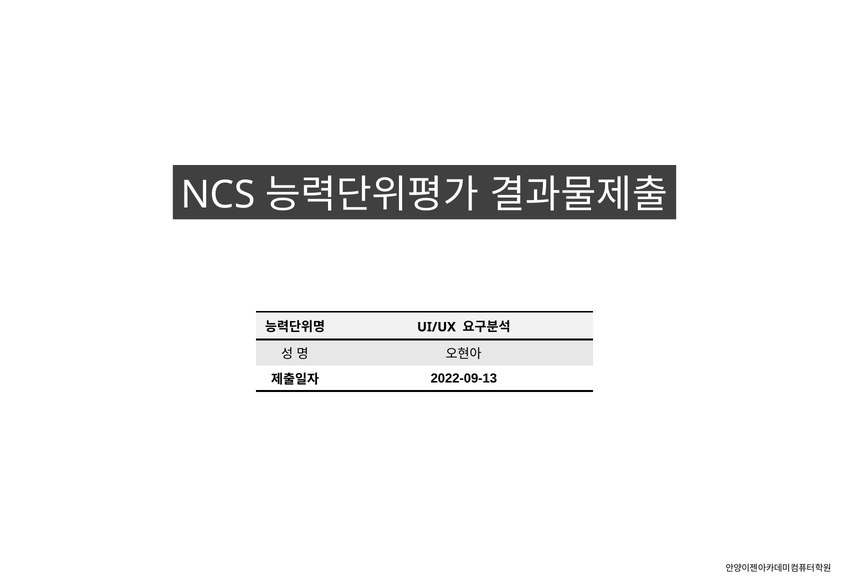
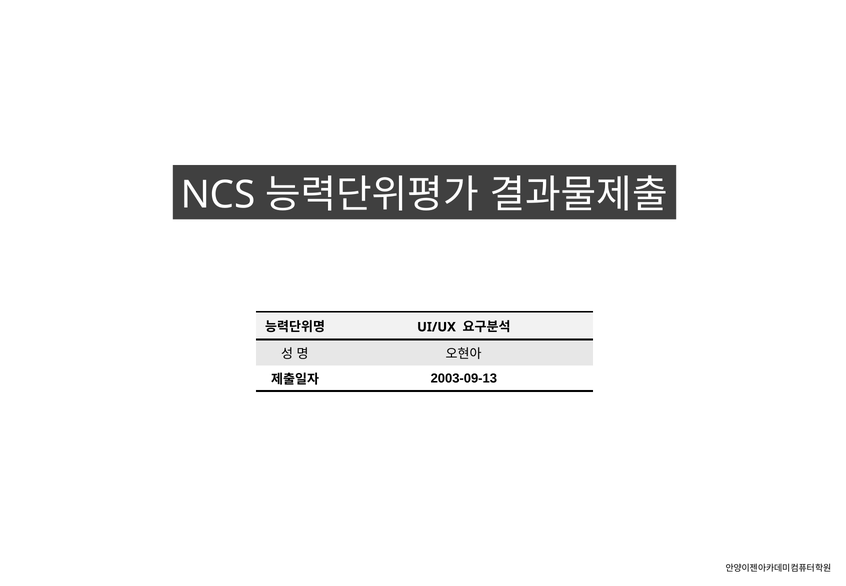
2022-09-13: 2022-09-13 -> 2003-09-13
